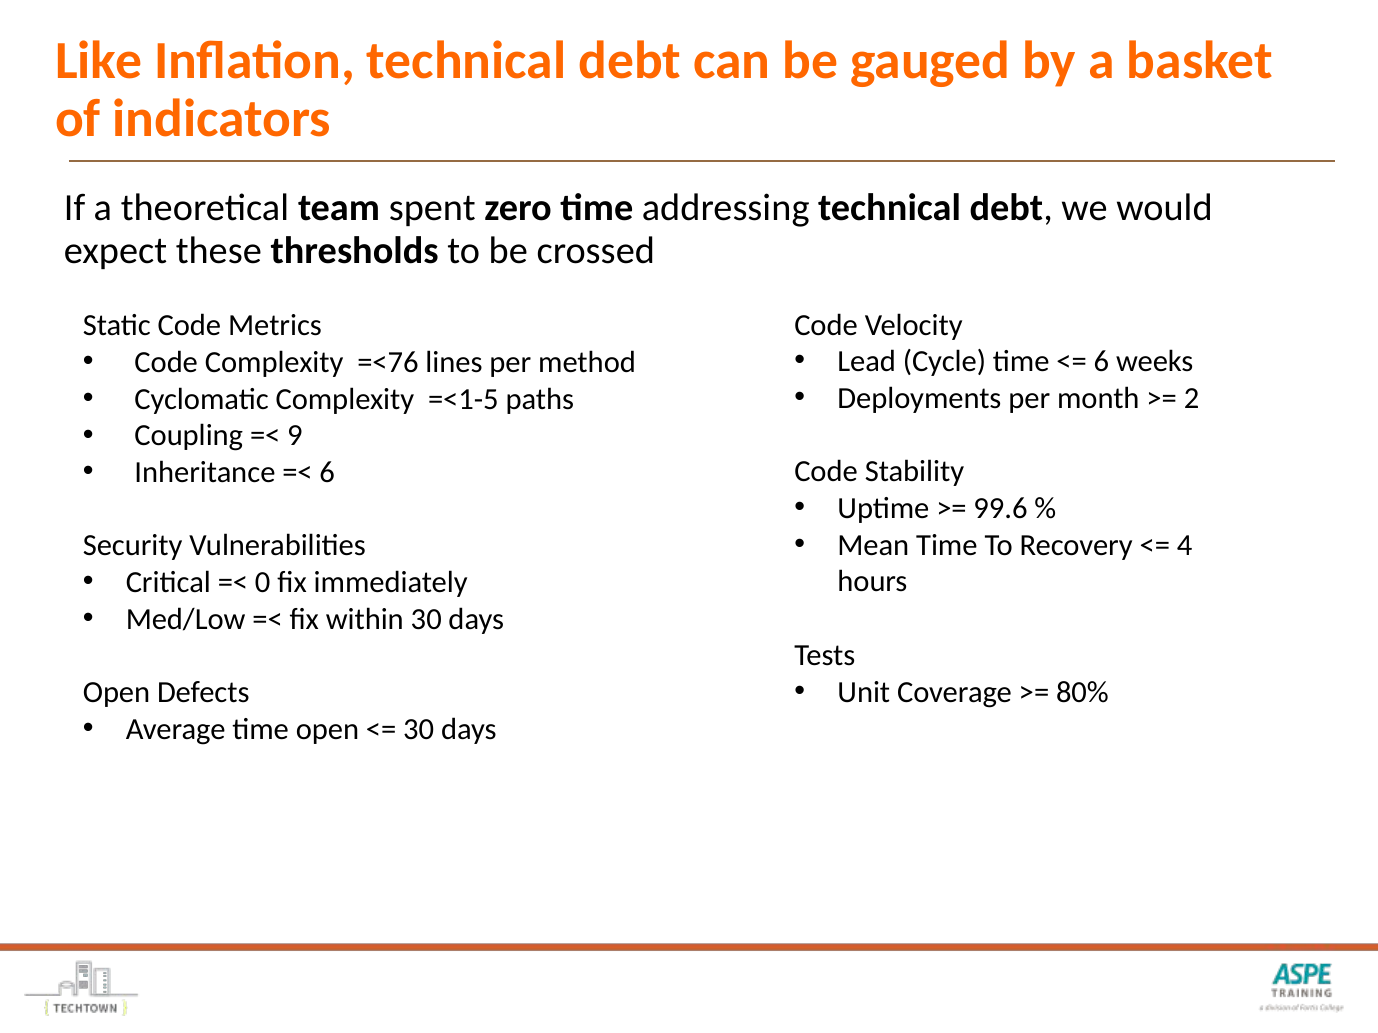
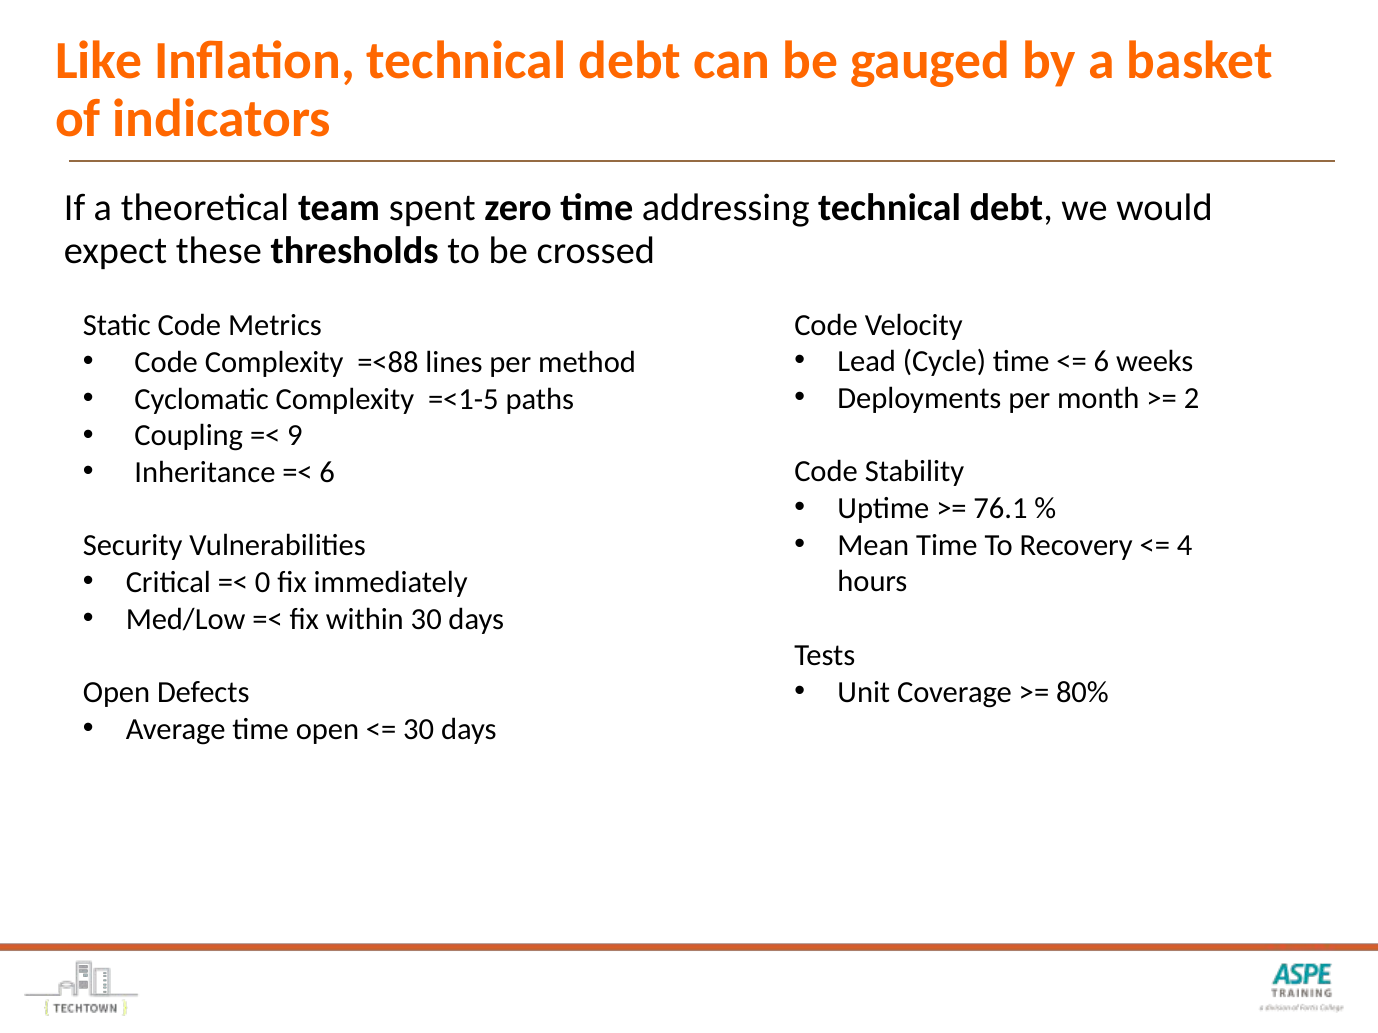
=<76: =<76 -> =<88
99.6: 99.6 -> 76.1
